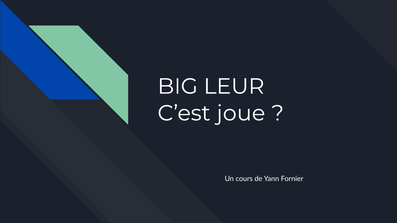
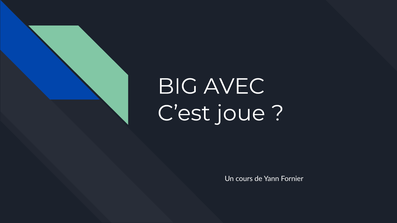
LEUR: LEUR -> AVEC
